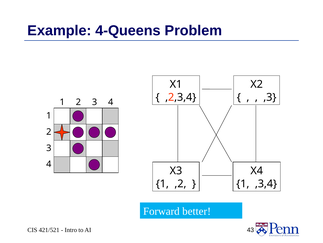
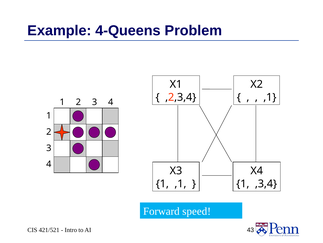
,3 at (270, 97): ,3 -> ,1
1 ,2: ,2 -> ,1
better: better -> speed
